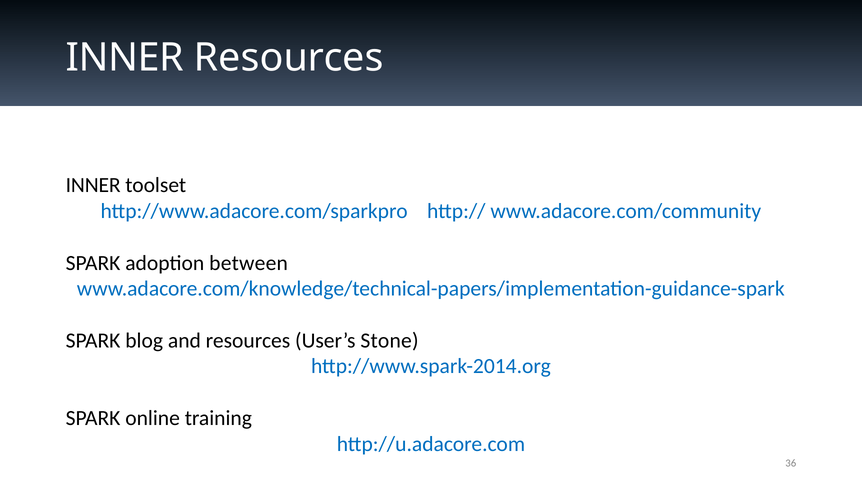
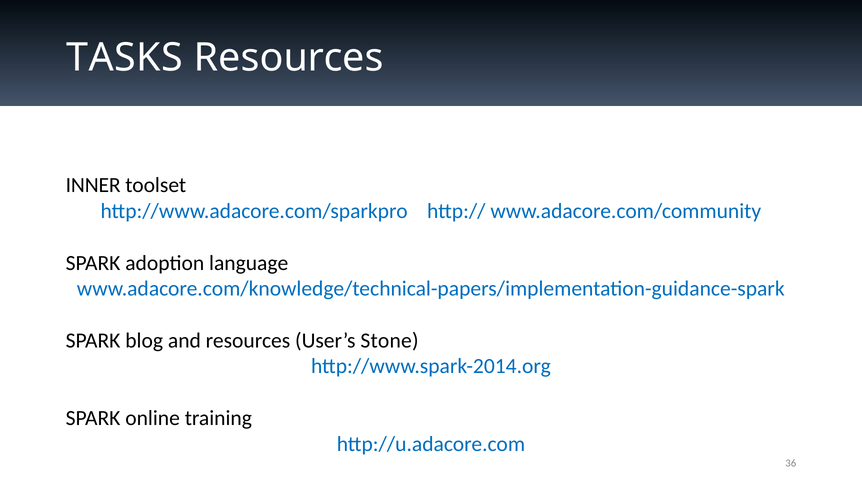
INNER at (125, 58): INNER -> TASKS
between: between -> language
